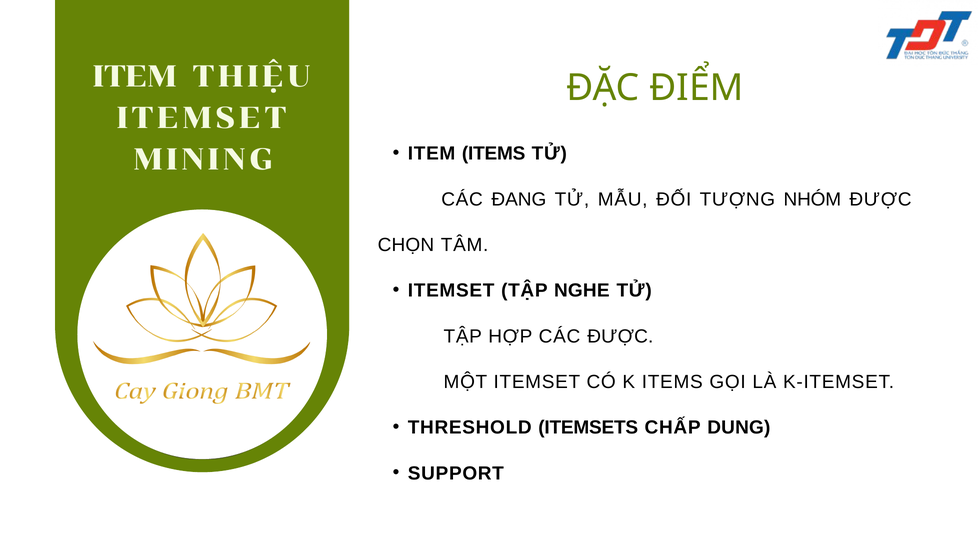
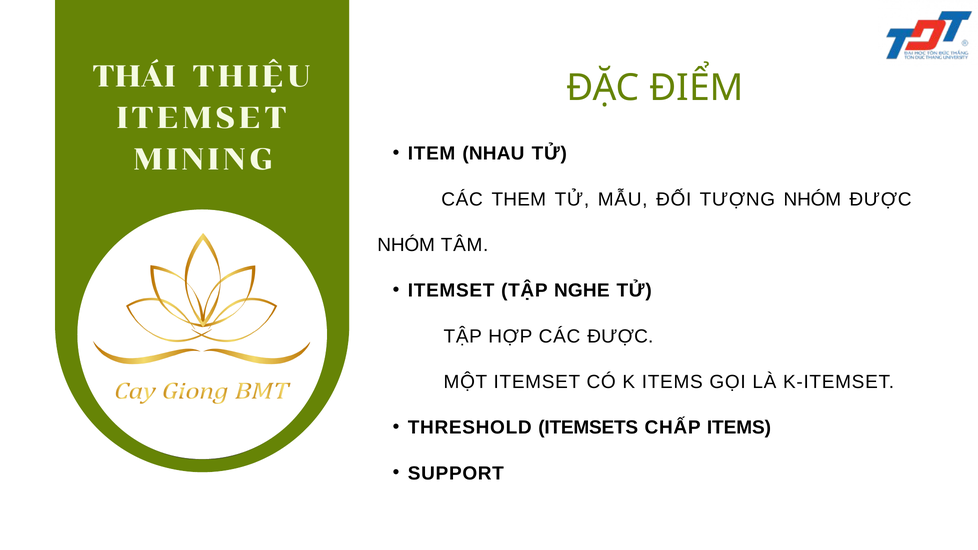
ITEM at (135, 77): ITEM -> THÁI
ITEM ITEMS: ITEMS -> NHAU
ĐANG: ĐANG -> THEM
CHỌN at (406, 245): CHỌN -> NHÓM
CHẤP DUNG: DUNG -> ITEMS
